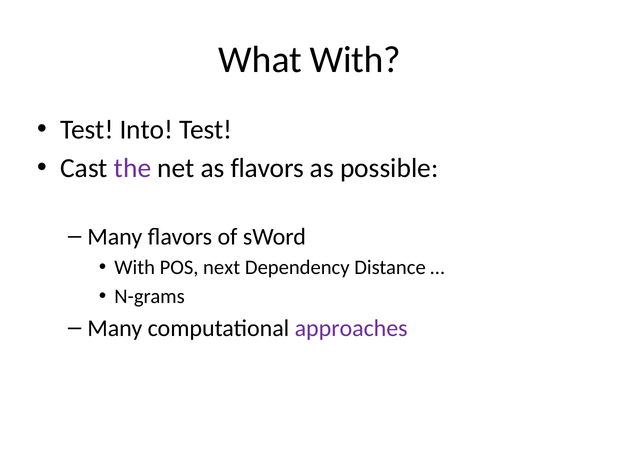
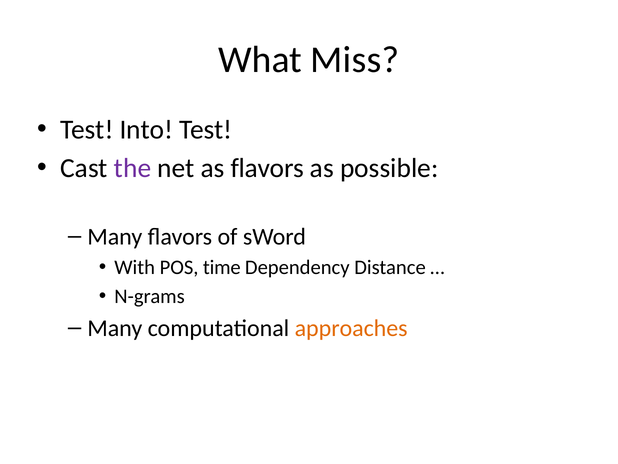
What With: With -> Miss
next: next -> time
approaches colour: purple -> orange
